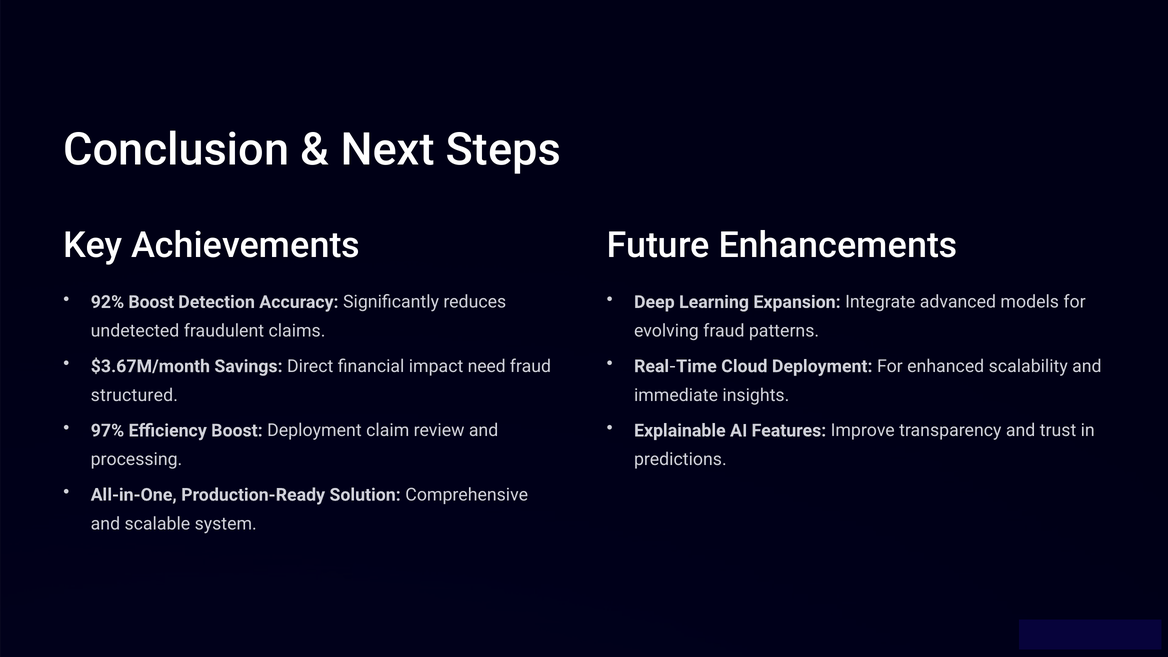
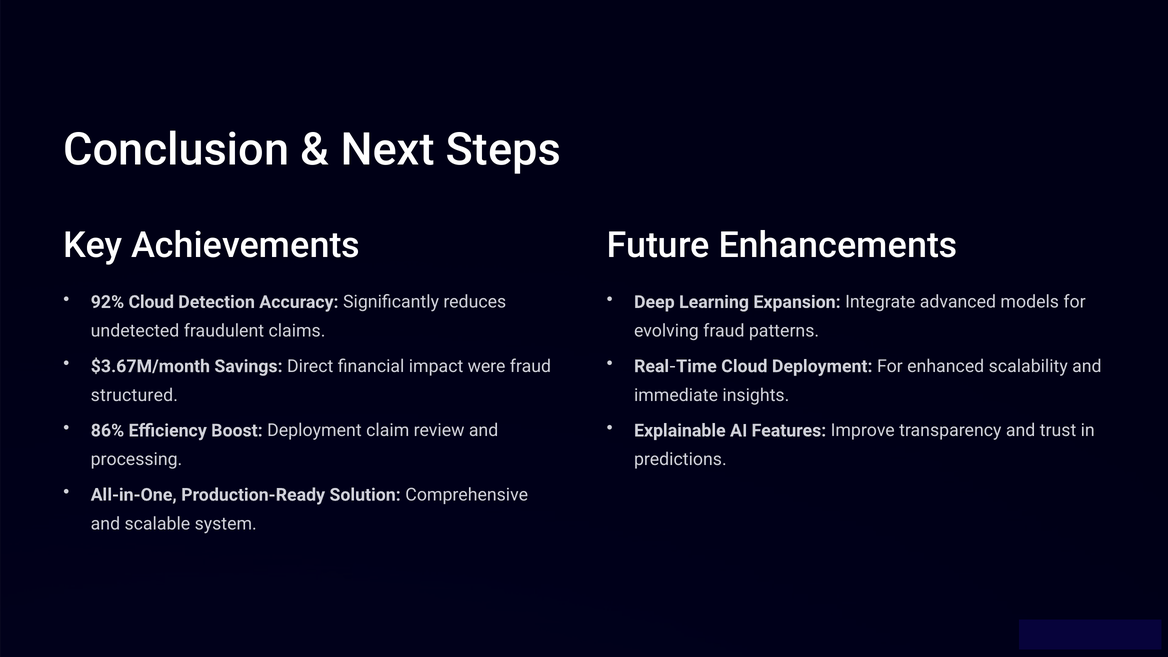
92% Boost: Boost -> Cloud
need: need -> were
97%: 97% -> 86%
